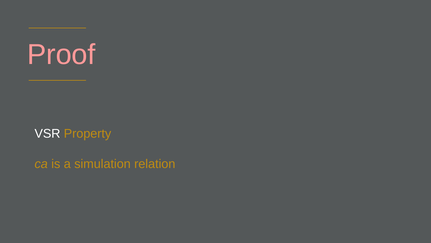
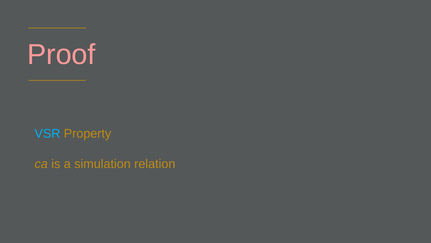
VSR colour: white -> light blue
